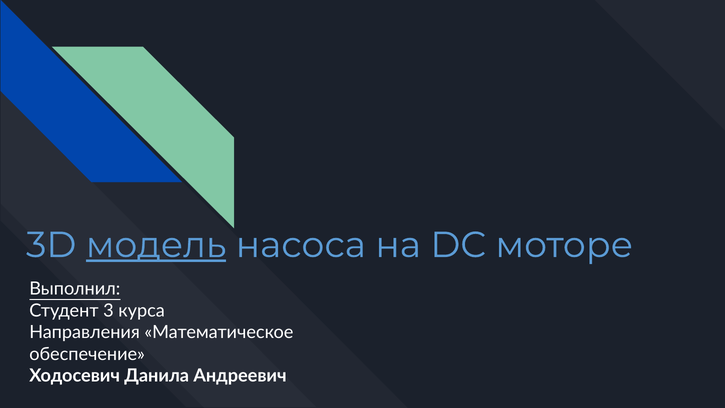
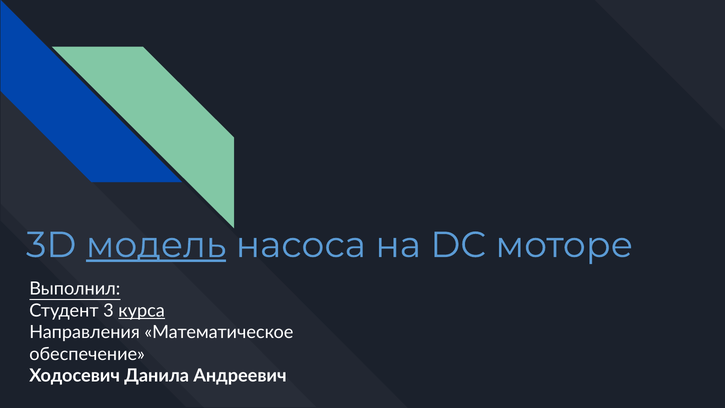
курса underline: none -> present
